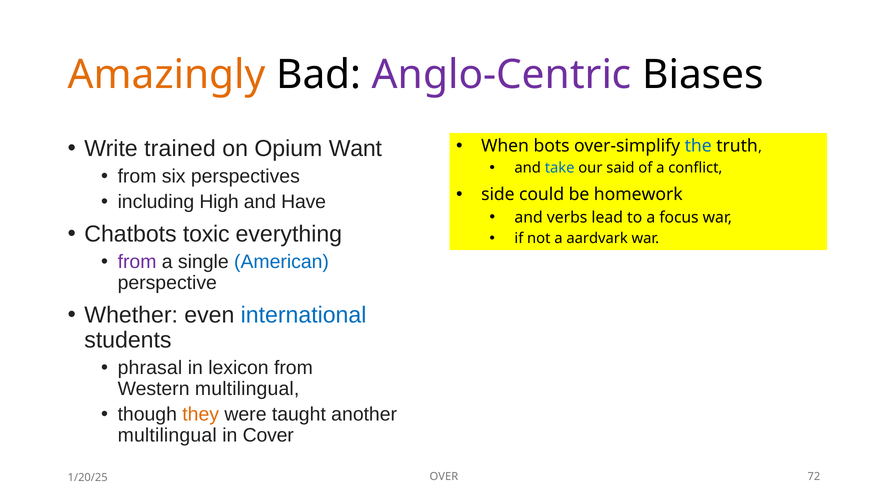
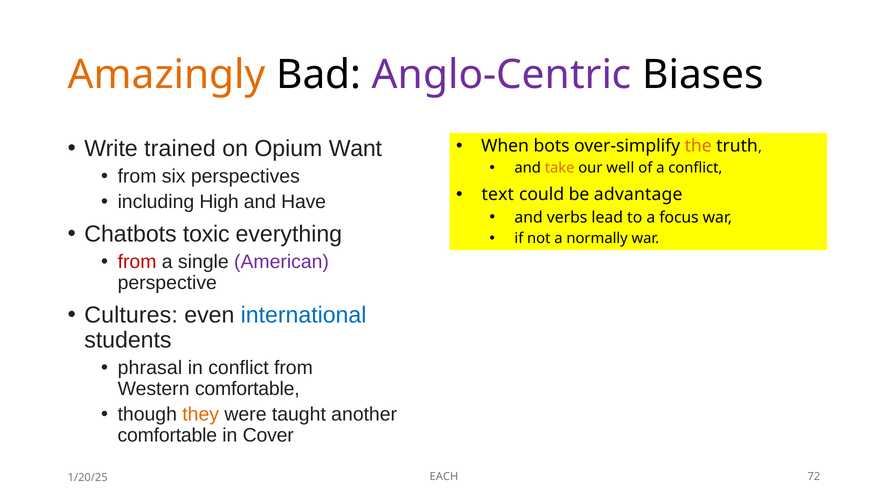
the colour: blue -> orange
take colour: blue -> orange
said: said -> well
side: side -> text
homework: homework -> advantage
aardvark: aardvark -> normally
from at (137, 262) colour: purple -> red
American colour: blue -> purple
Whether: Whether -> Cultures
in lexicon: lexicon -> conflict
Western multilingual: multilingual -> comfortable
multilingual at (167, 435): multilingual -> comfortable
OVER: OVER -> EACH
